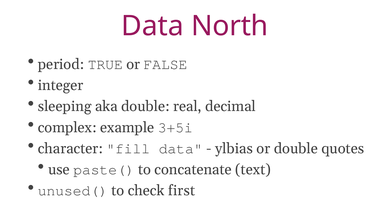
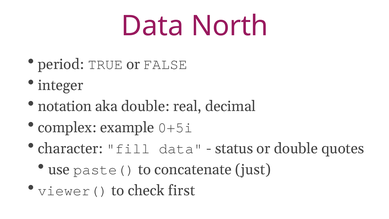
sleeping: sleeping -> notation
3+5i: 3+5i -> 0+5i
ylbias: ylbias -> status
text: text -> just
unused(: unused( -> viewer(
